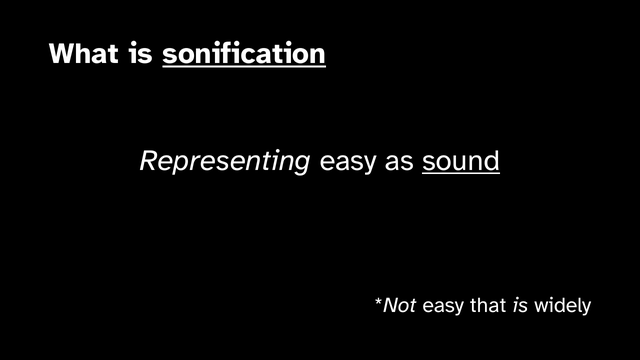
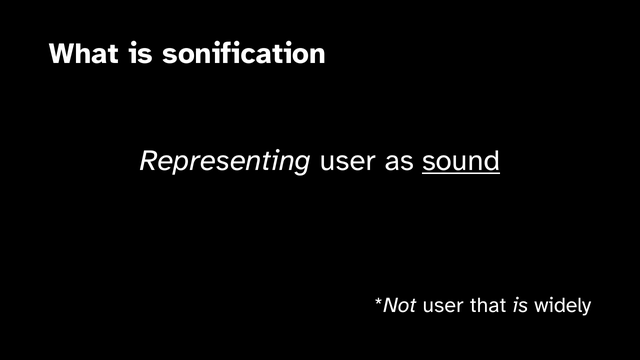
sonification underline: present -> none
Representing easy: easy -> user
easy at (443, 305): easy -> user
